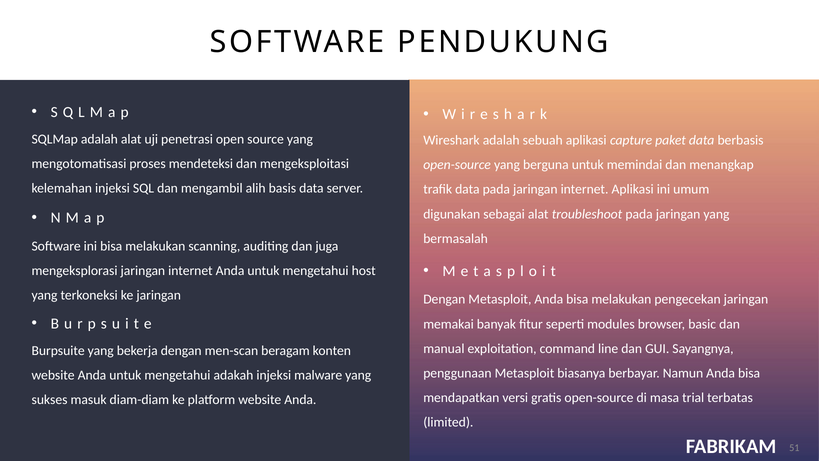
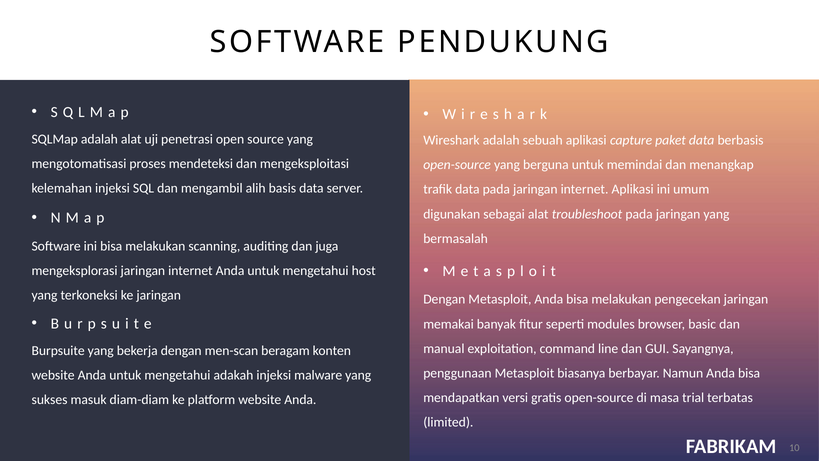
51: 51 -> 10
